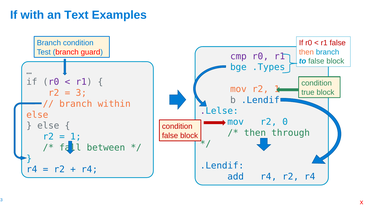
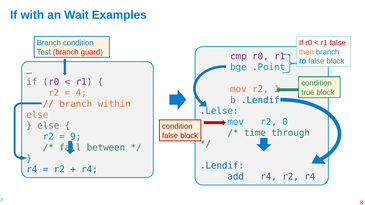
Text: Text -> Wait
.Types: .Types -> .Point
3: 3 -> 4
then at (255, 133): then -> time
1 at (76, 137): 1 -> 9
